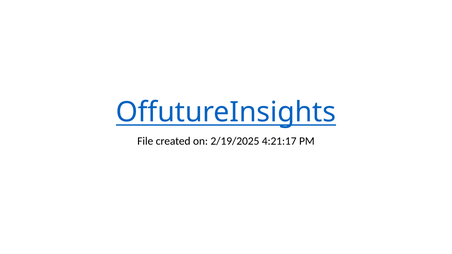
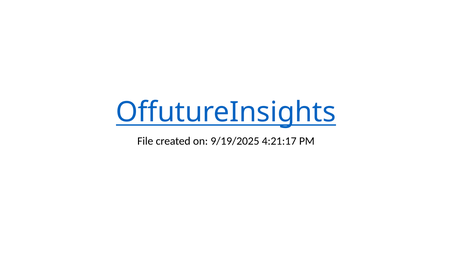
2/19/2025: 2/19/2025 -> 9/19/2025
